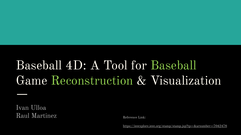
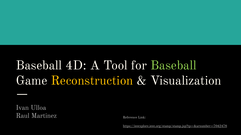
Reconstruction colour: light green -> yellow
